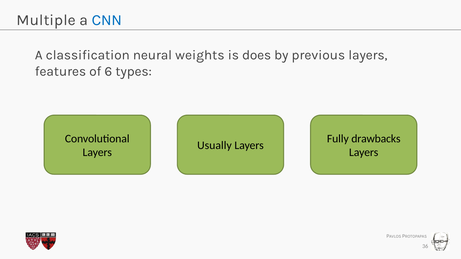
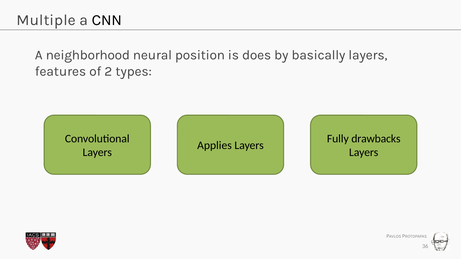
CNN colour: blue -> black
classification: classification -> neighborhood
weights: weights -> position
previous: previous -> basically
6: 6 -> 2
Usually: Usually -> Applies
